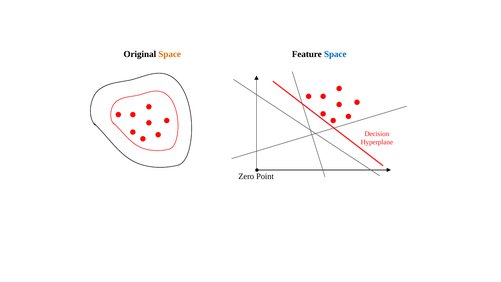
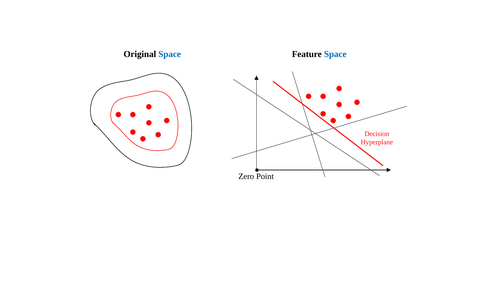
Space at (170, 54) colour: orange -> blue
